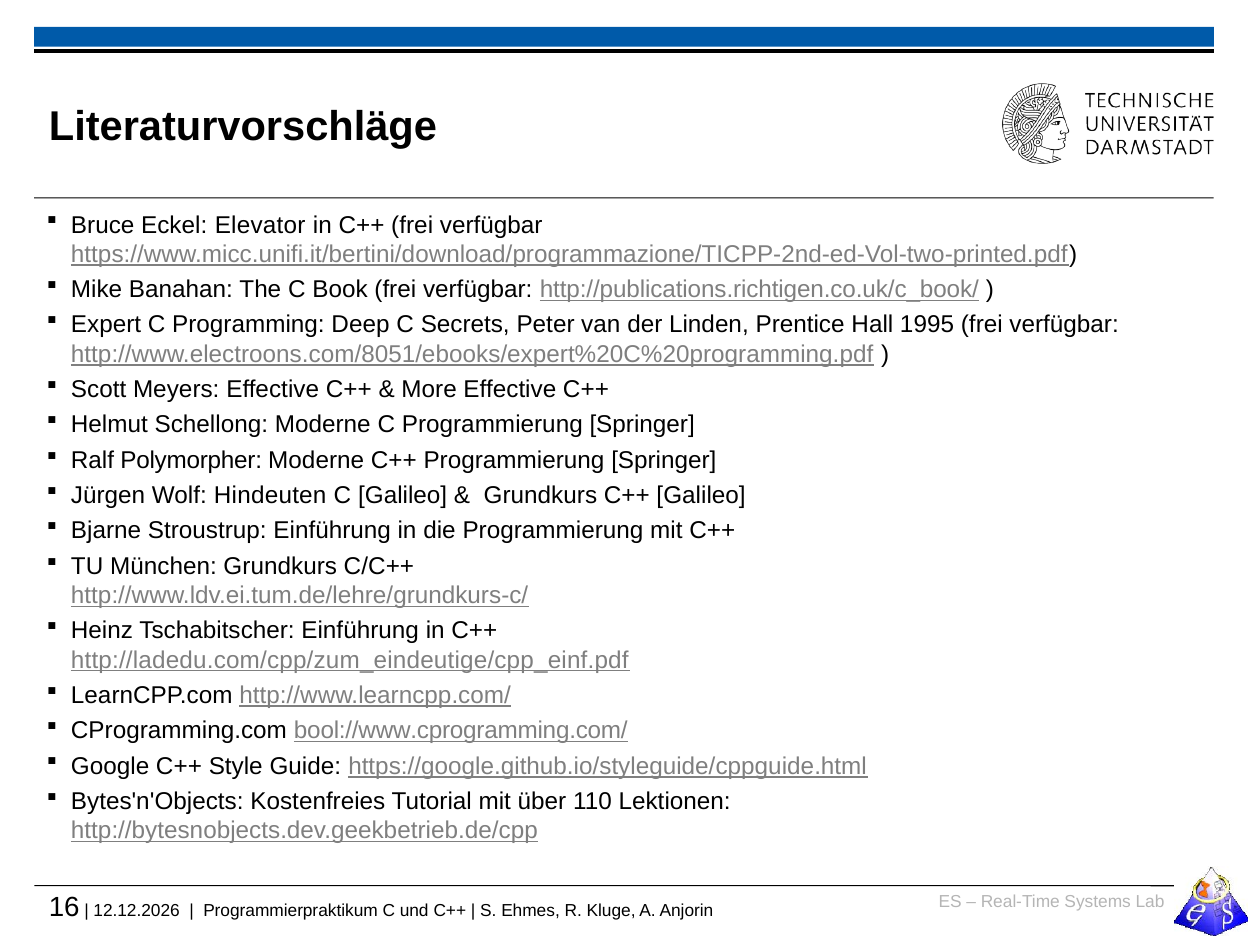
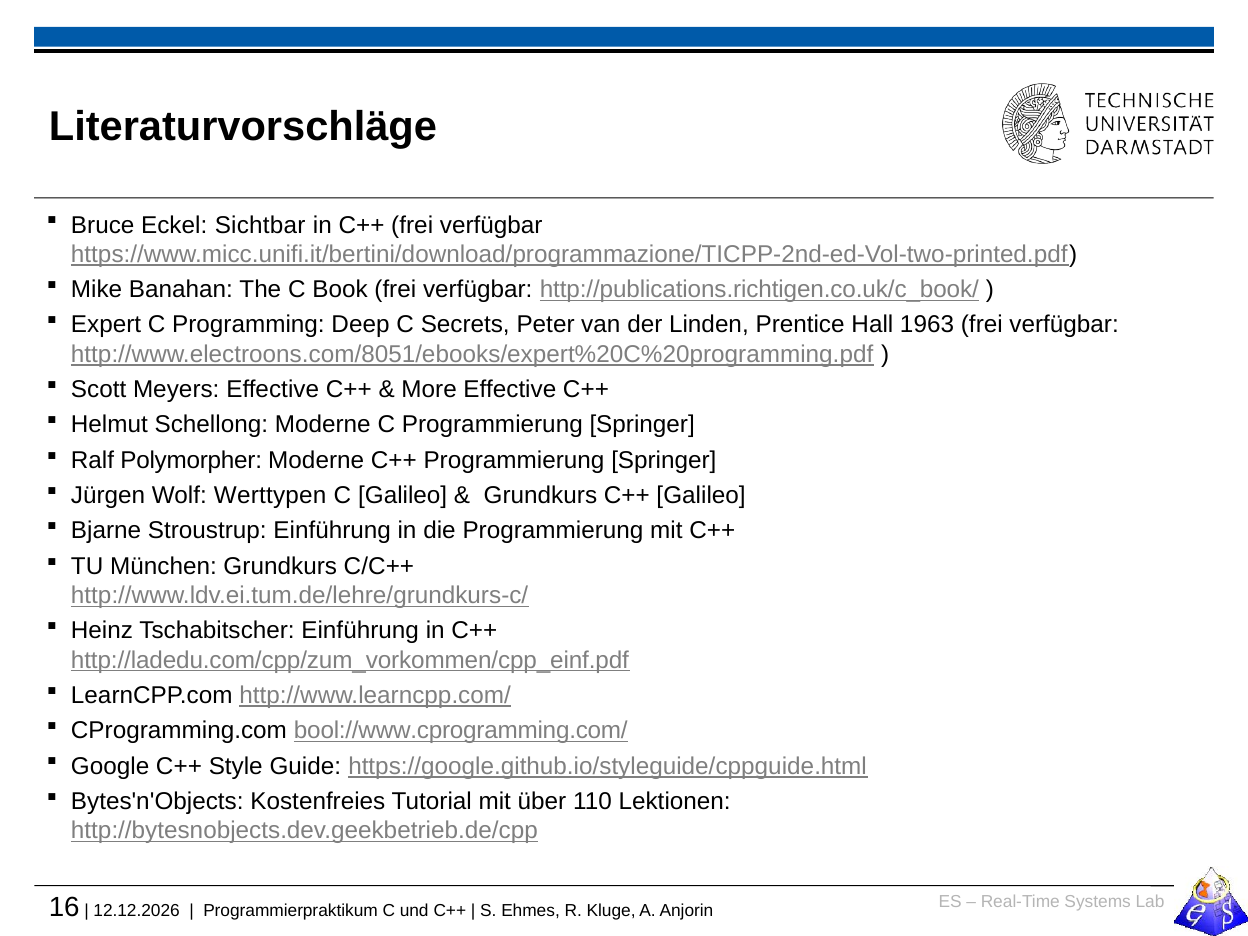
Elevator: Elevator -> Sichtbar
1995: 1995 -> 1963
Hindeuten: Hindeuten -> Werttypen
http://ladedu.com/cpp/zum_eindeutige/cpp_einf.pdf: http://ladedu.com/cpp/zum_eindeutige/cpp_einf.pdf -> http://ladedu.com/cpp/zum_vorkommen/cpp_einf.pdf
